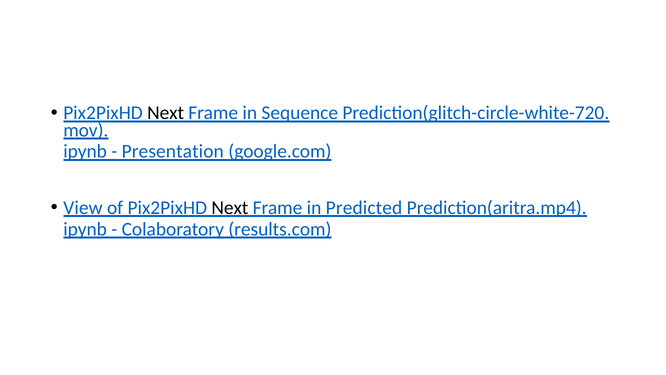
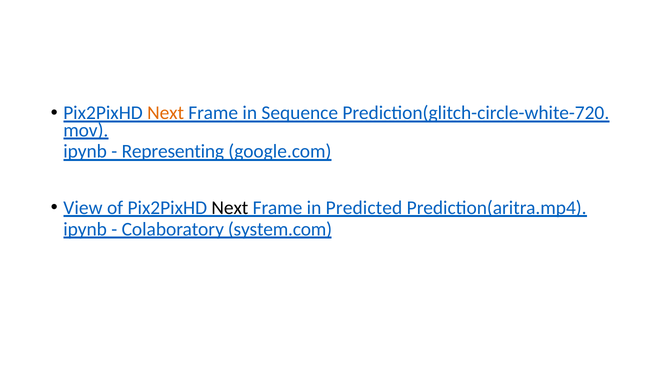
Next at (166, 113) colour: black -> orange
Presentation: Presentation -> Representing
results.com: results.com -> system.com
